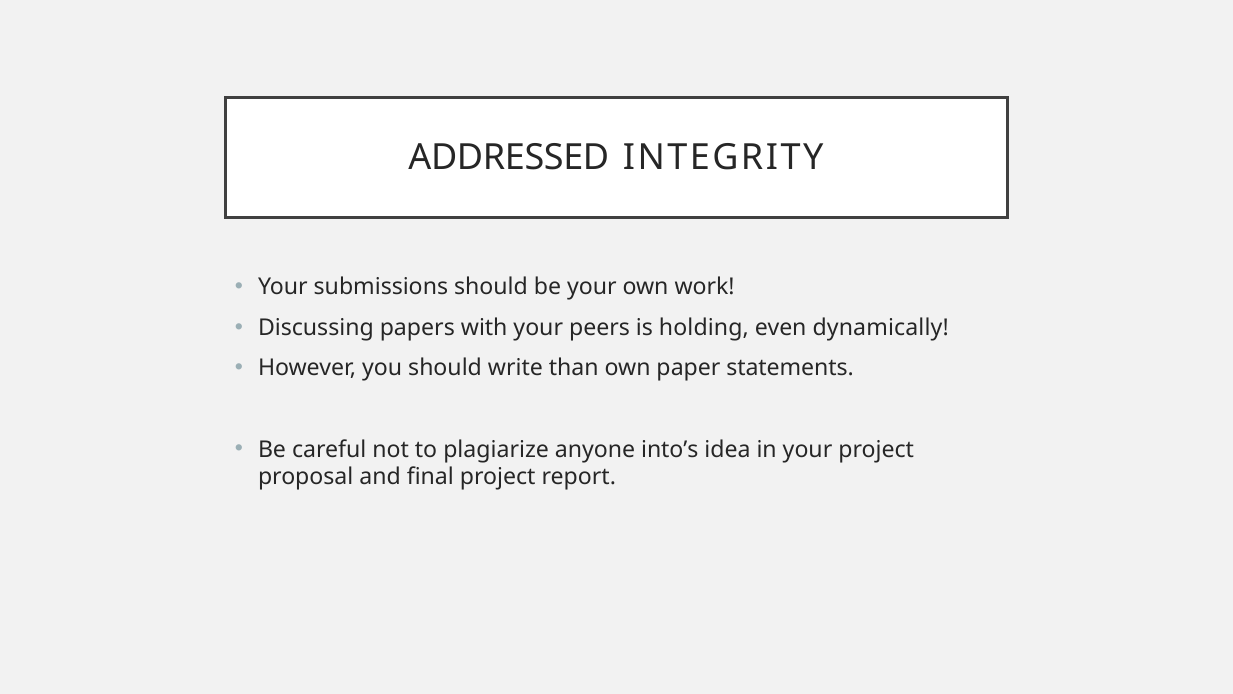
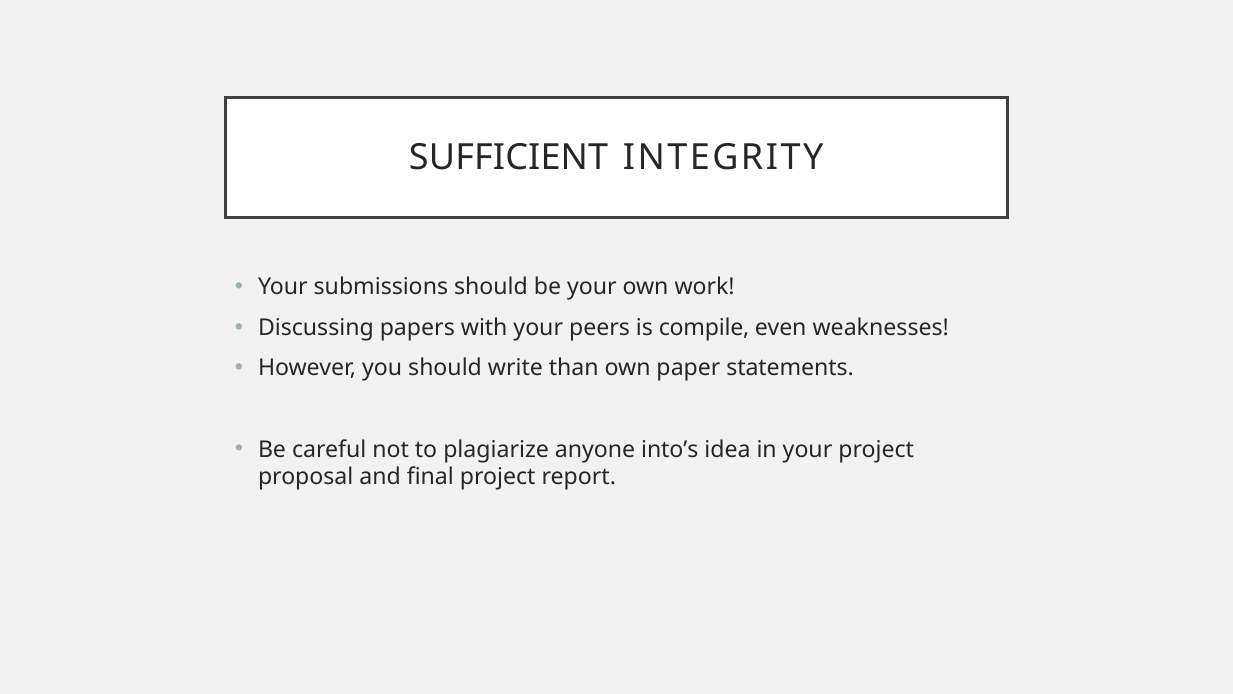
ADDRESSED: ADDRESSED -> SUFFICIENT
holding: holding -> compile
dynamically: dynamically -> weaknesses
